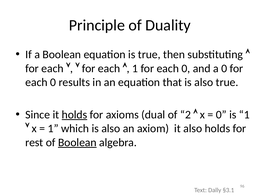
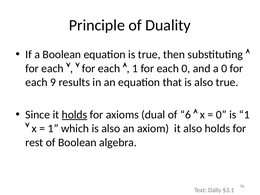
0 at (53, 82): 0 -> 9
2: 2 -> 6
Boolean at (77, 142) underline: present -> none
